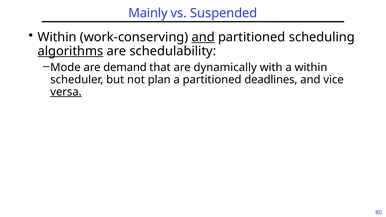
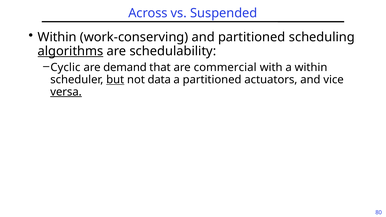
Mainly: Mainly -> Across
and at (203, 37) underline: present -> none
Mode: Mode -> Cyclic
dynamically: dynamically -> commercial
but underline: none -> present
plan: plan -> data
deadlines: deadlines -> actuators
